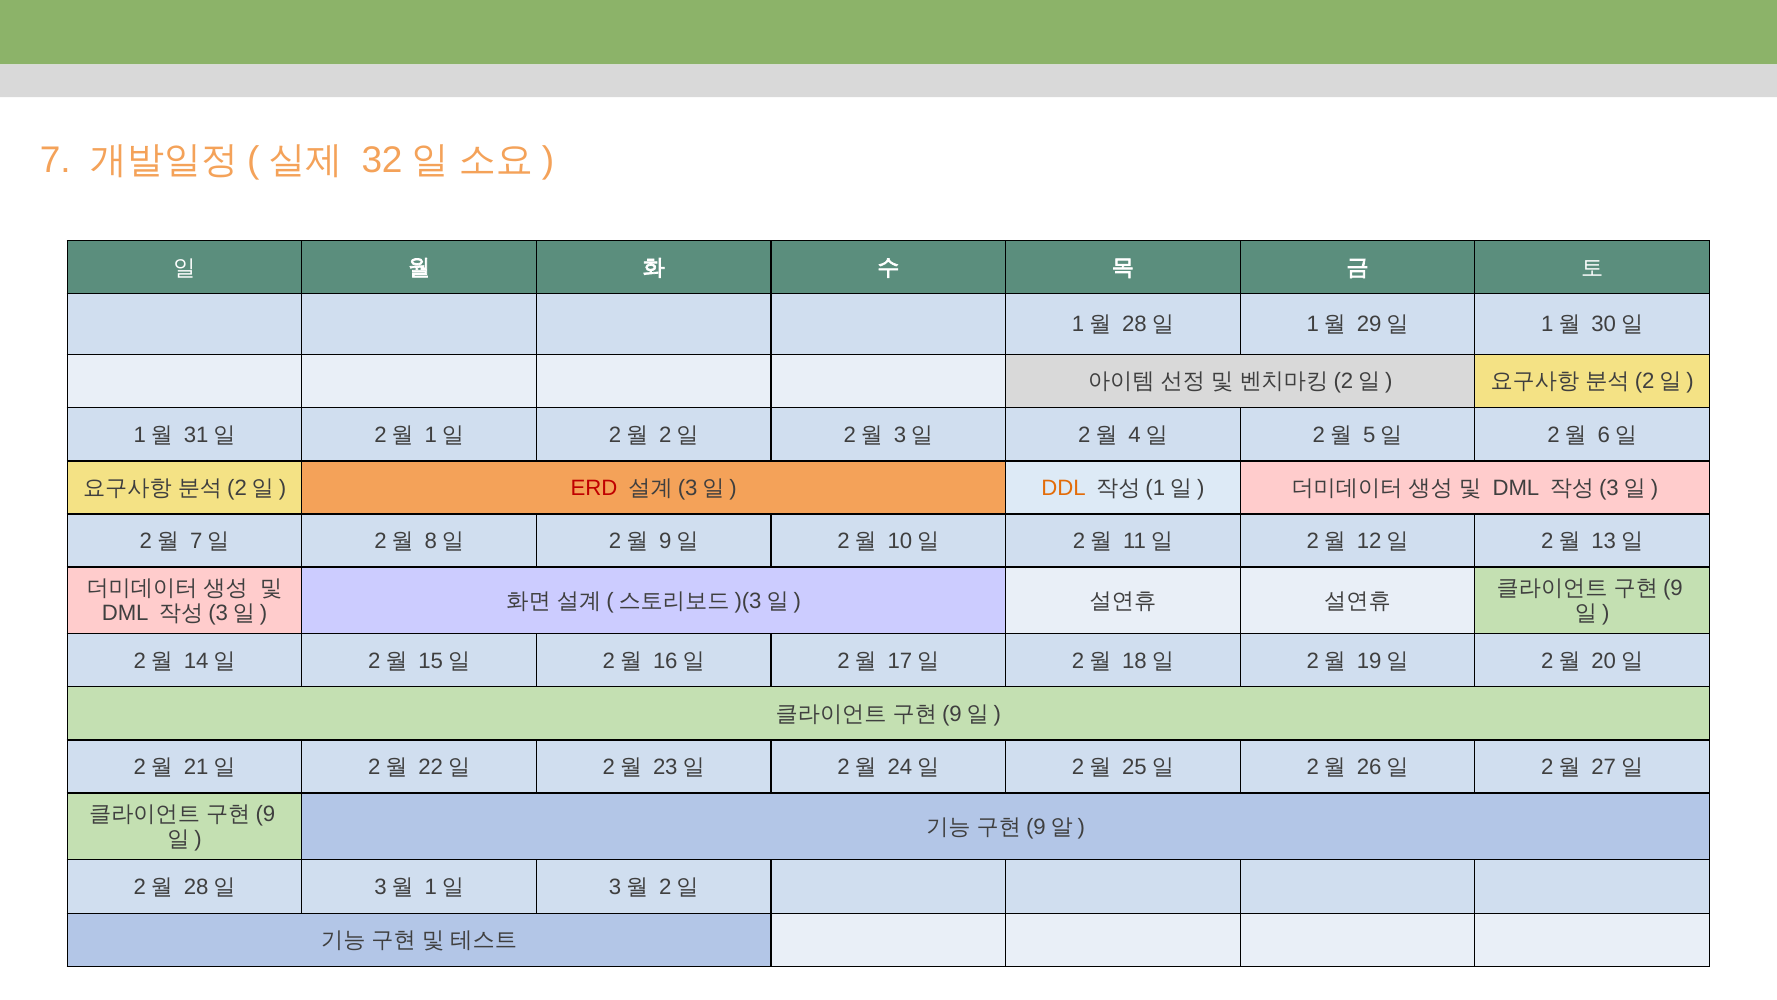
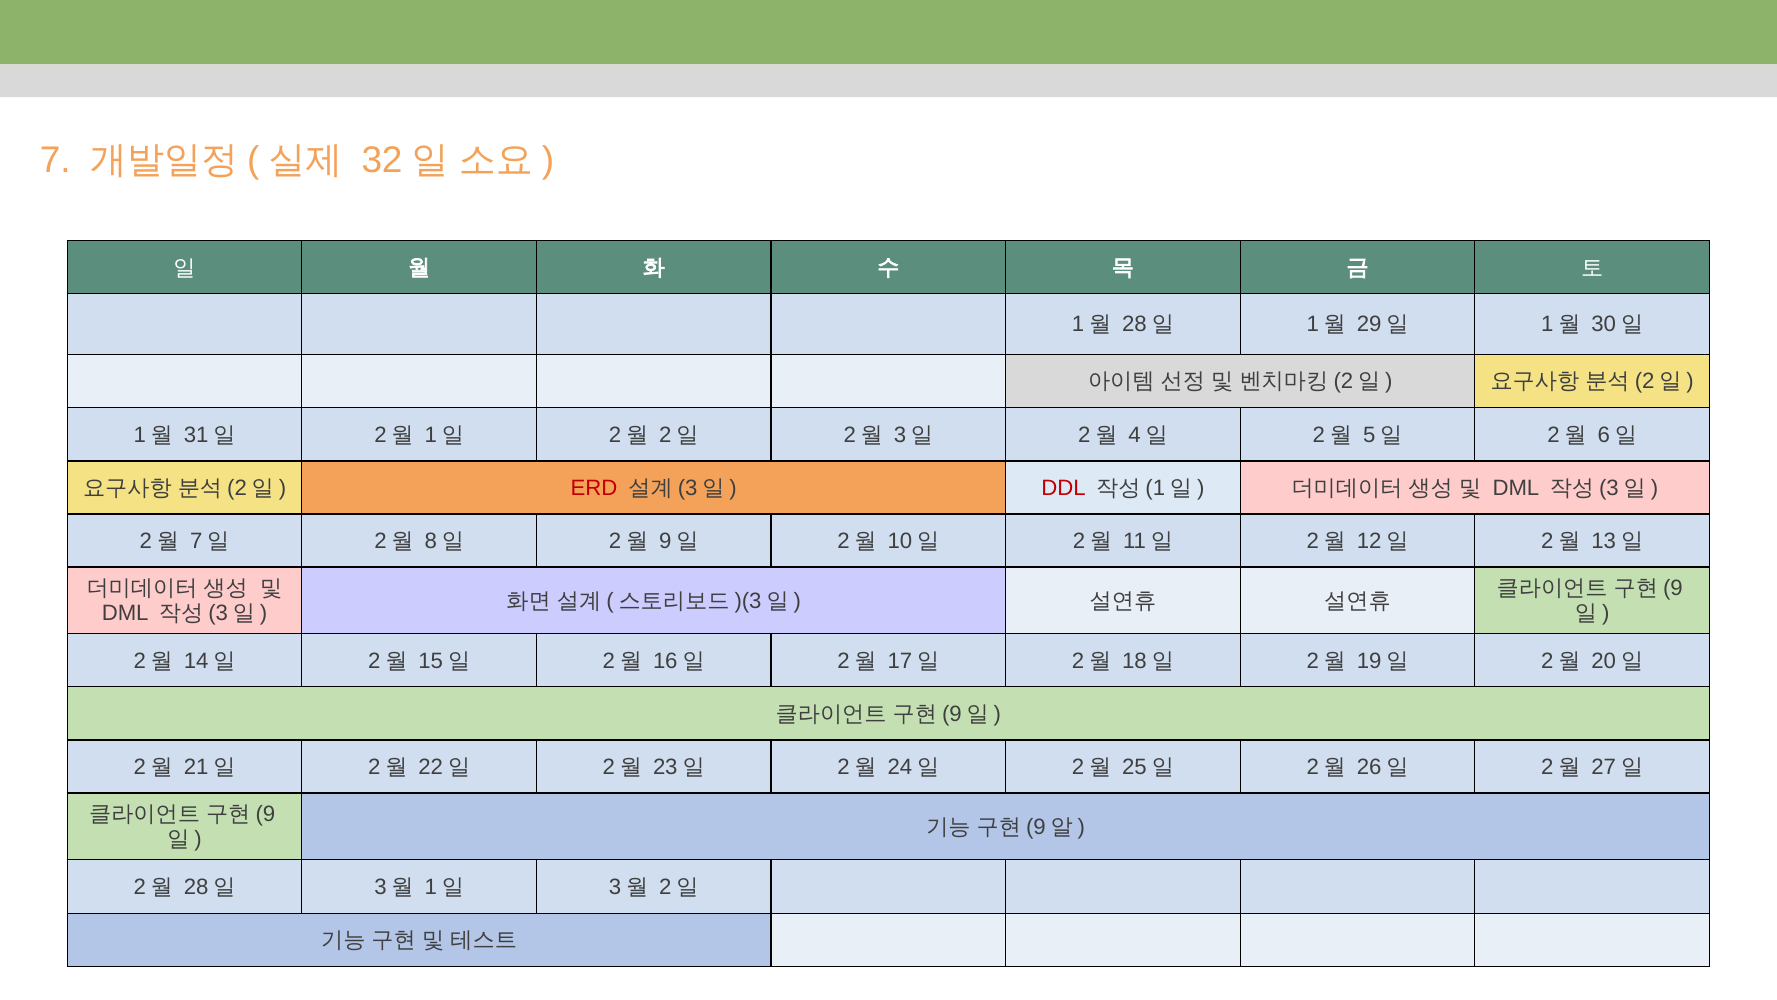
DDL colour: orange -> red
